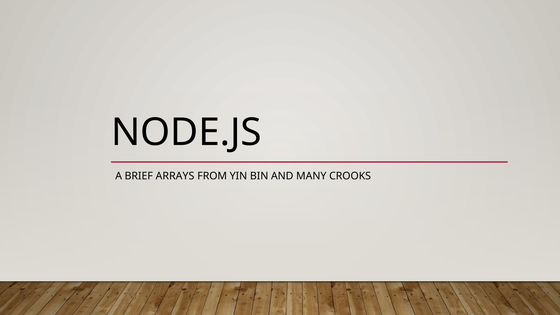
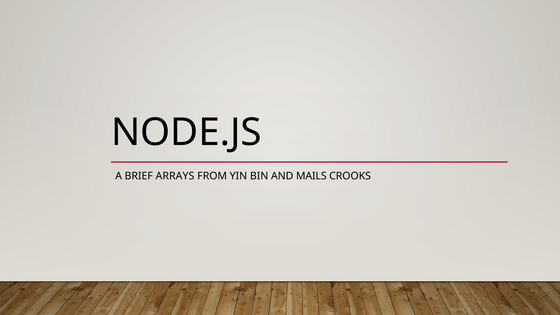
MANY: MANY -> MAILS
